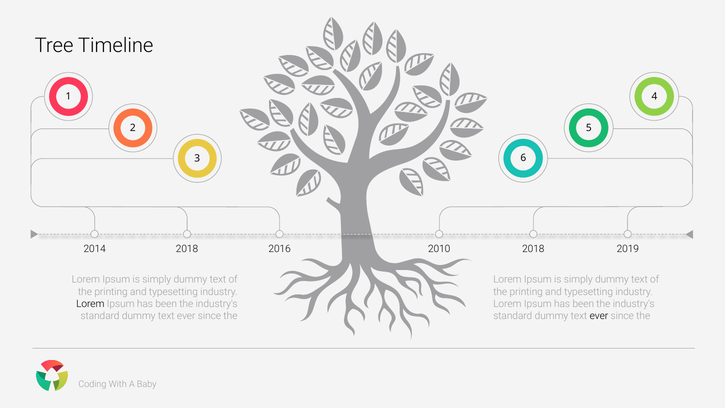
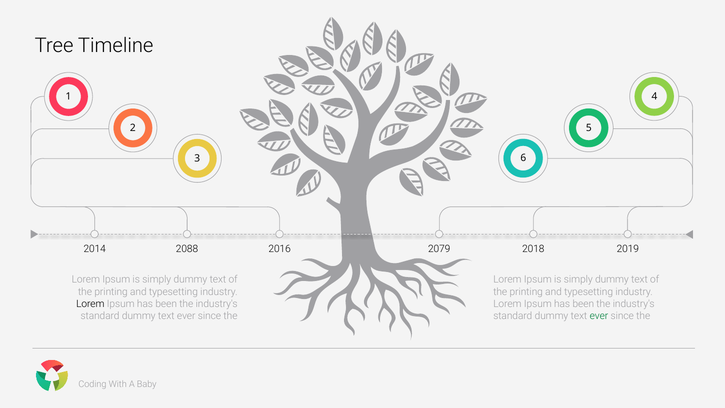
2014 2018: 2018 -> 2088
2010: 2010 -> 2079
ever at (599, 316) colour: black -> green
